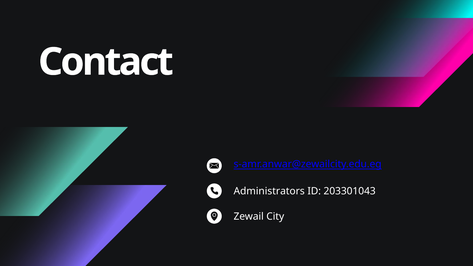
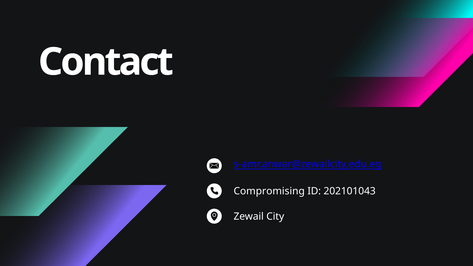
Administrators: Administrators -> Compromising
203301043: 203301043 -> 202101043
